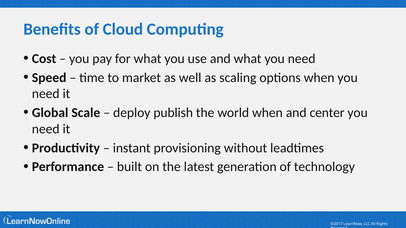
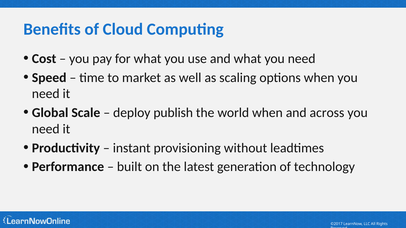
center: center -> across
